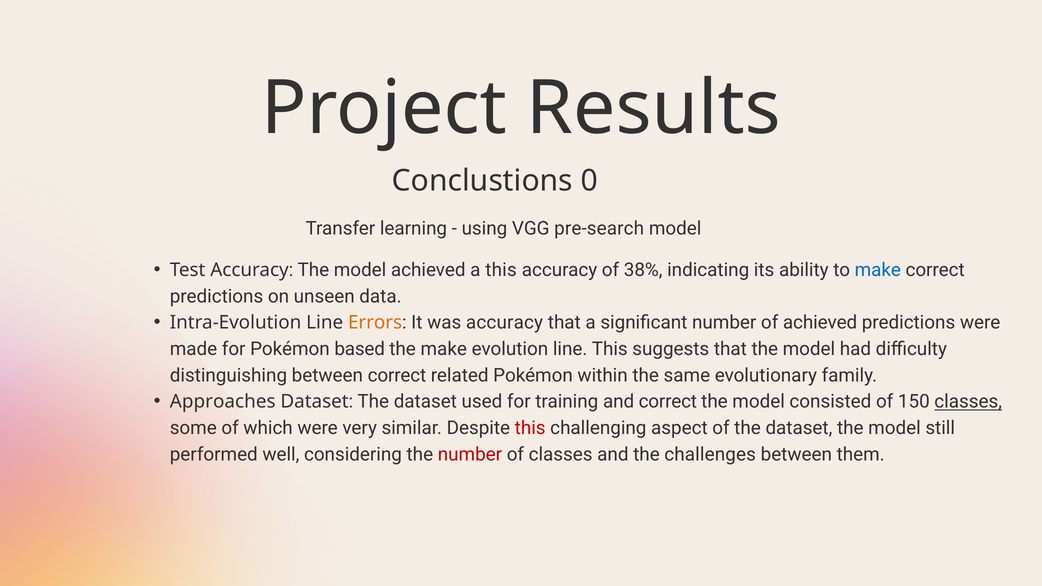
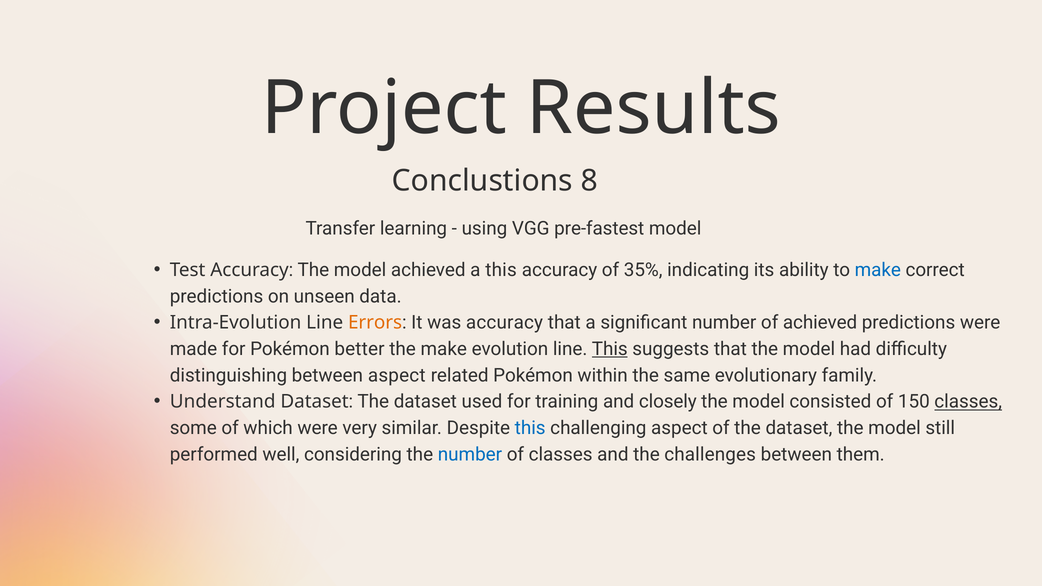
0: 0 -> 8
pre-search: pre-search -> pre-fastest
38%: 38% -> 35%
based: based -> better
This at (610, 349) underline: none -> present
between correct: correct -> aspect
Approaches: Approaches -> Understand
and correct: correct -> closely
this at (530, 428) colour: red -> blue
number at (470, 455) colour: red -> blue
